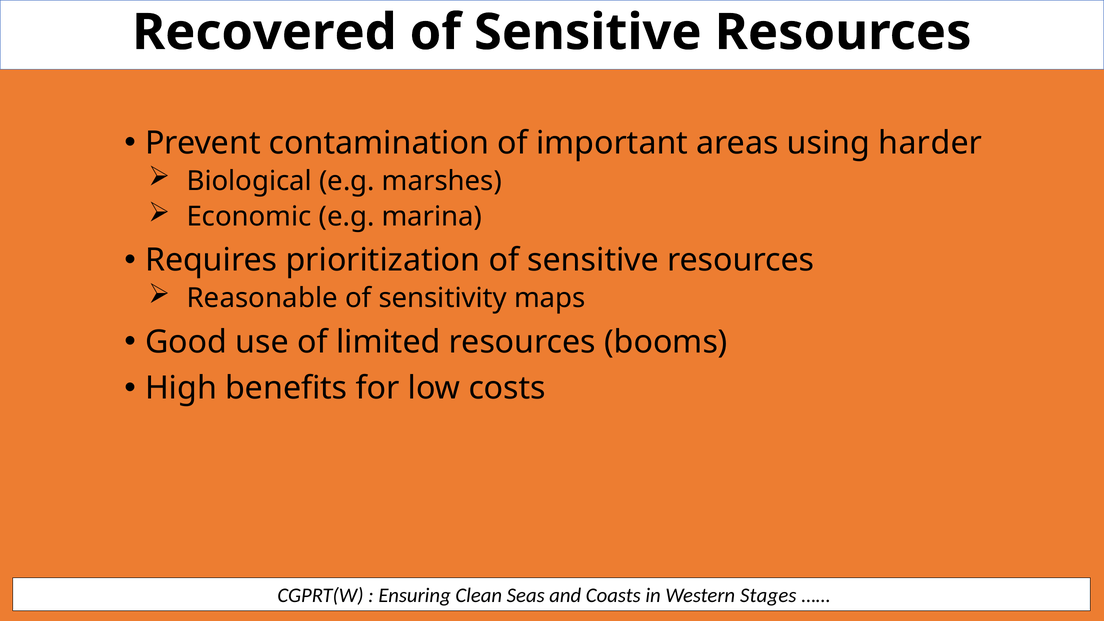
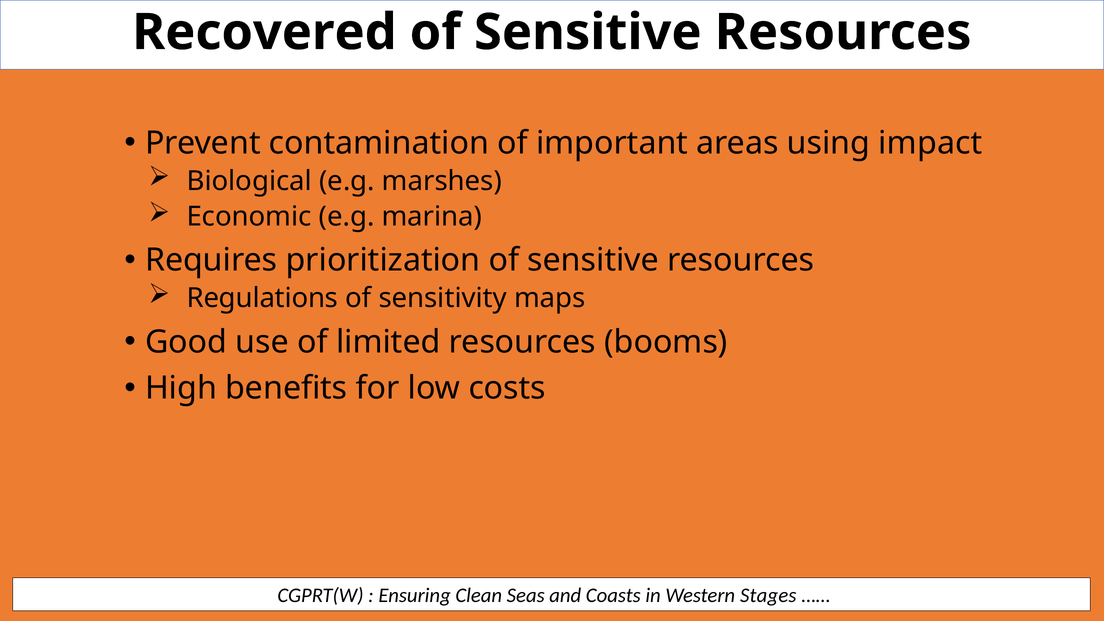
harder: harder -> impact
Reasonable: Reasonable -> Regulations
